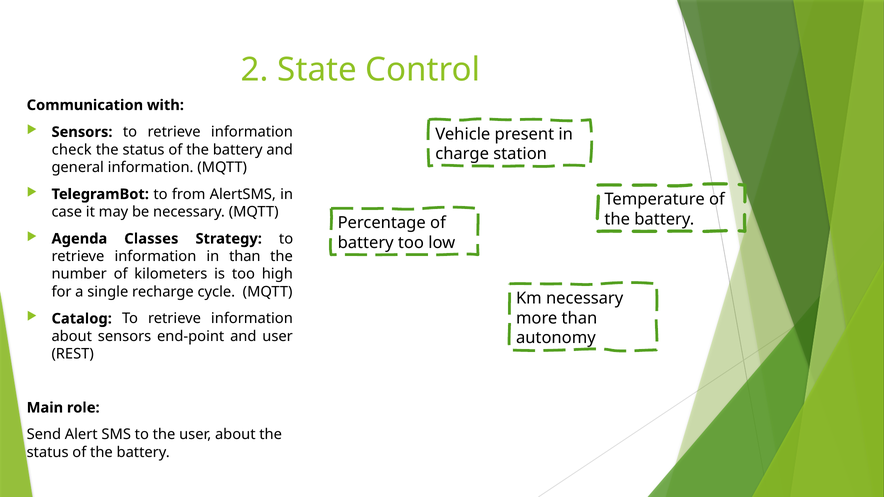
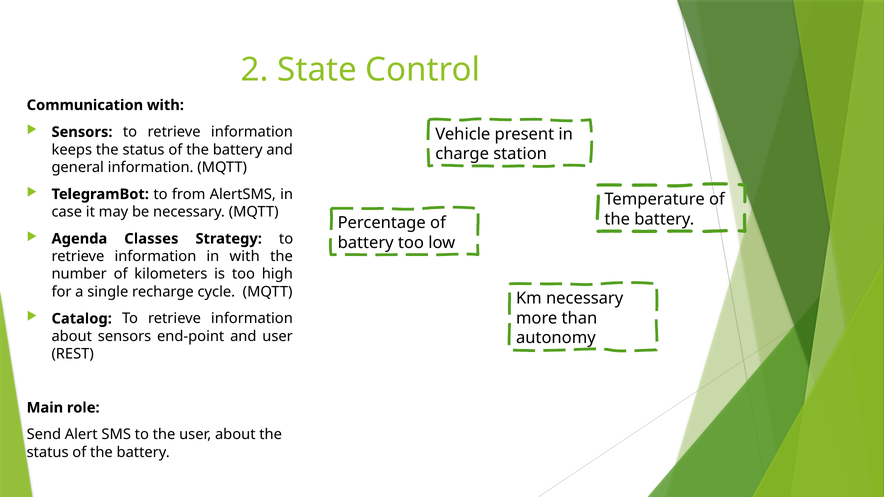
check: check -> keeps
in than: than -> with
